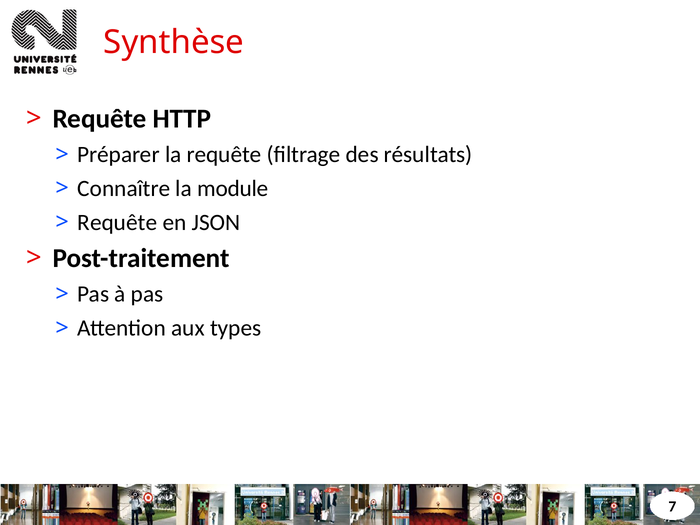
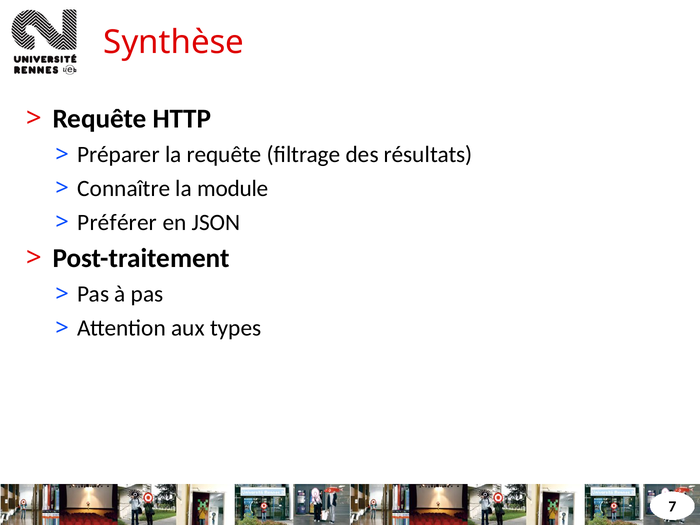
Requête at (117, 222): Requête -> Préférer
